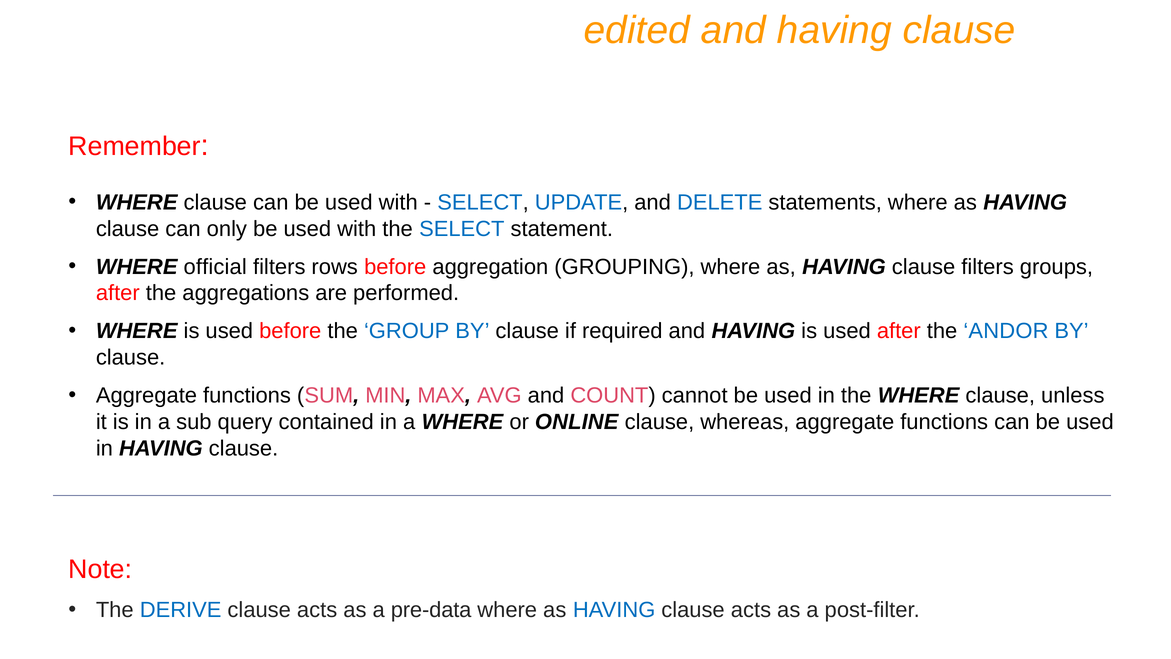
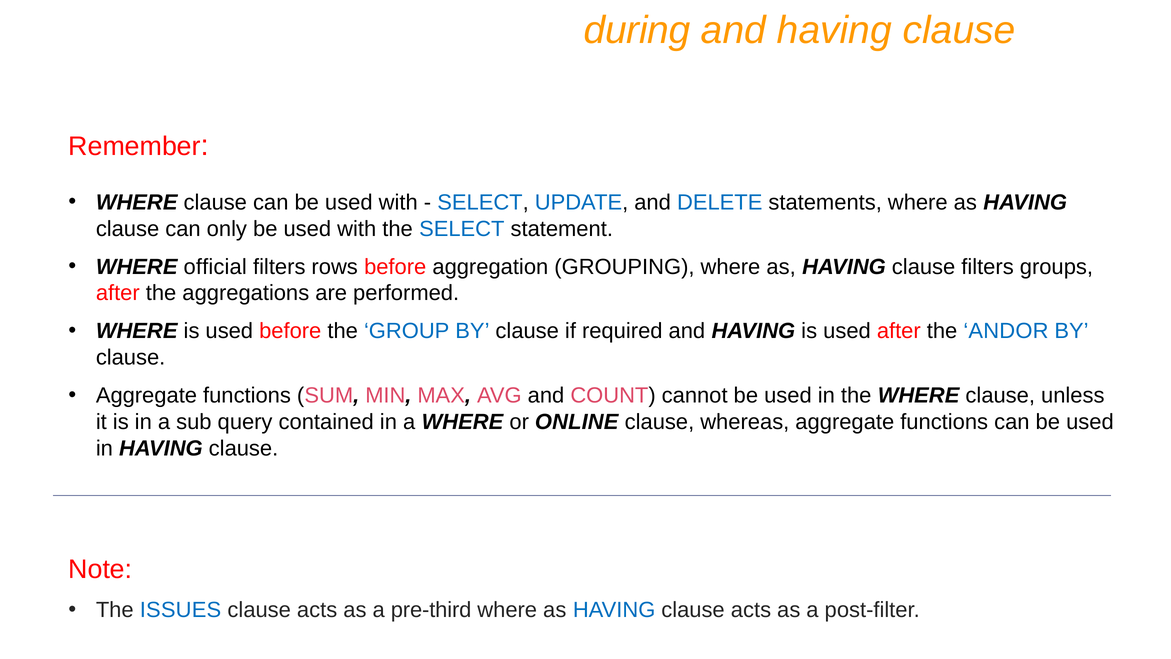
edited: edited -> during
DERIVE: DERIVE -> ISSUES
pre-data: pre-data -> pre-third
